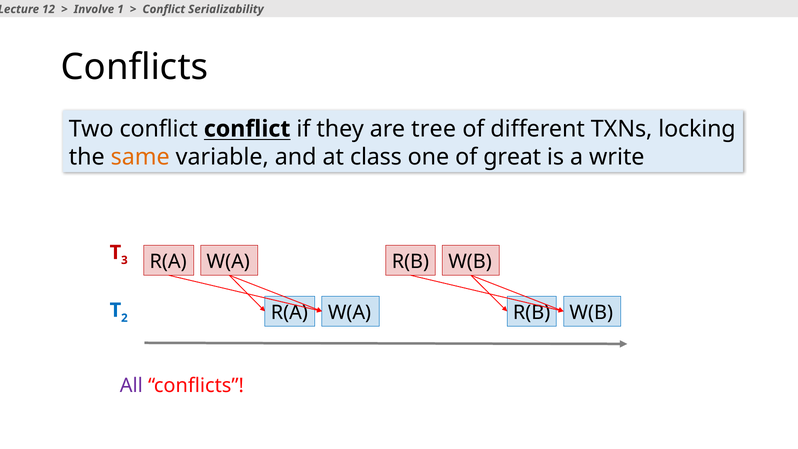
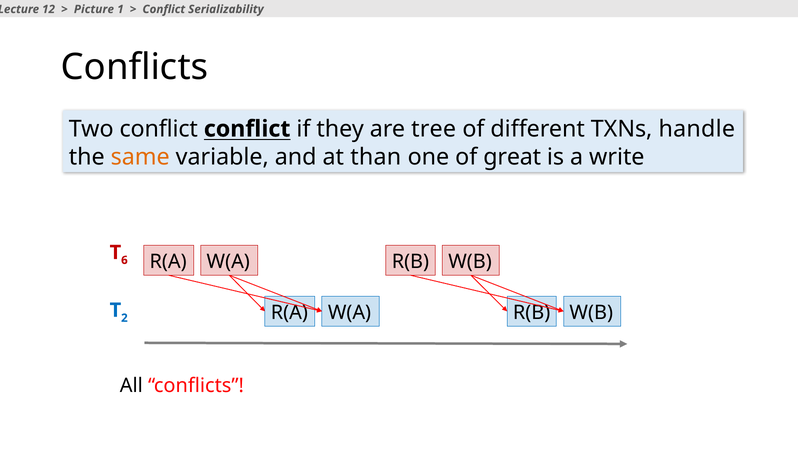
Involve: Involve -> Picture
locking: locking -> handle
class: class -> than
3: 3 -> 6
All colour: purple -> black
